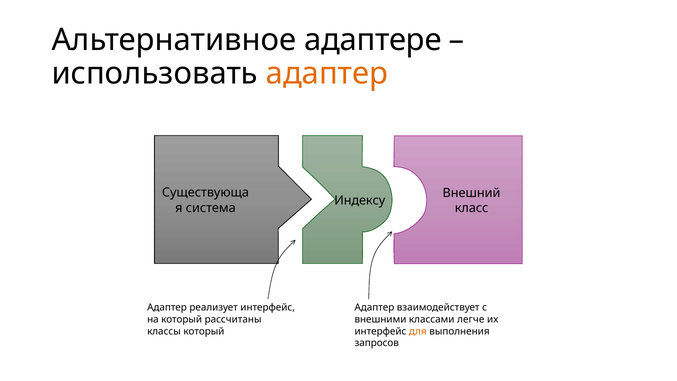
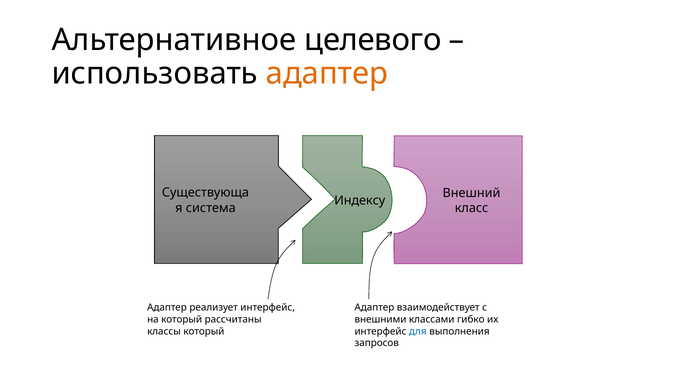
адаптере: адаптере -> целевого
легче: легче -> гибко
для colour: orange -> blue
